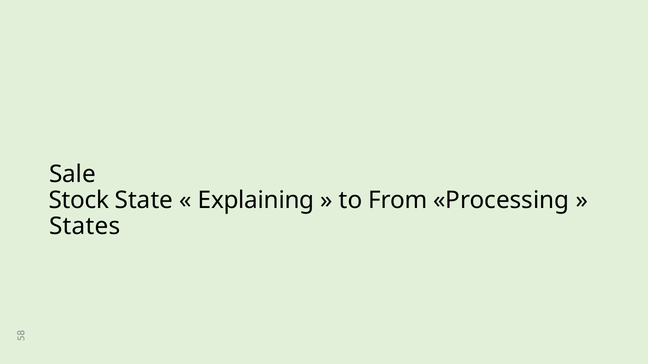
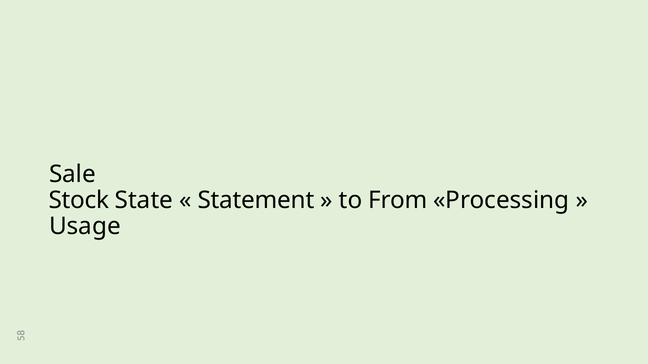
Explaining: Explaining -> Statement
States: States -> Usage
